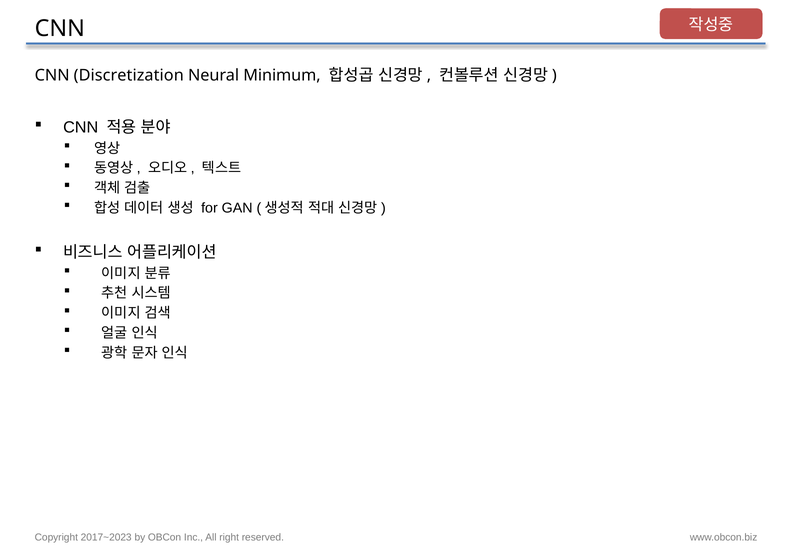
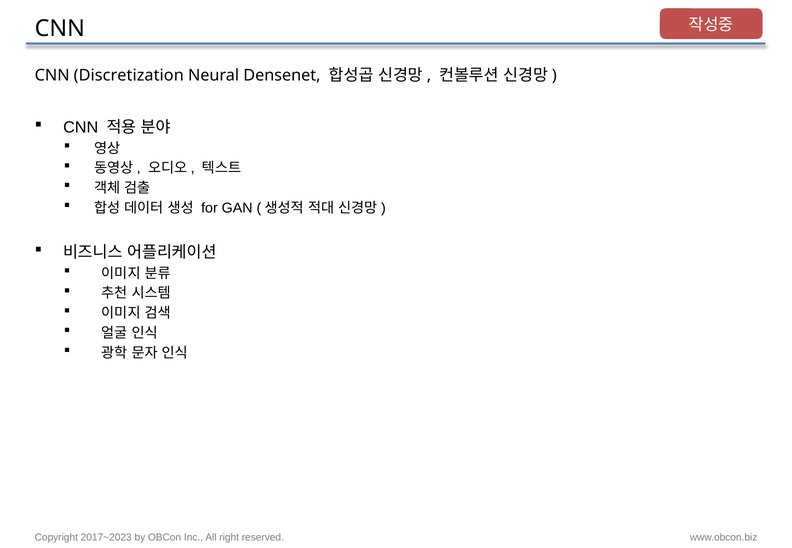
Minimum: Minimum -> Densenet
